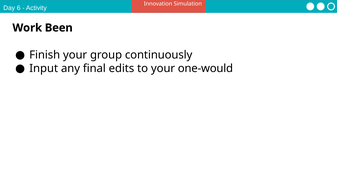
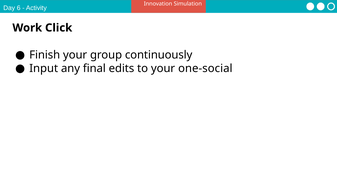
Been: Been -> Click
one-would: one-would -> one-social
